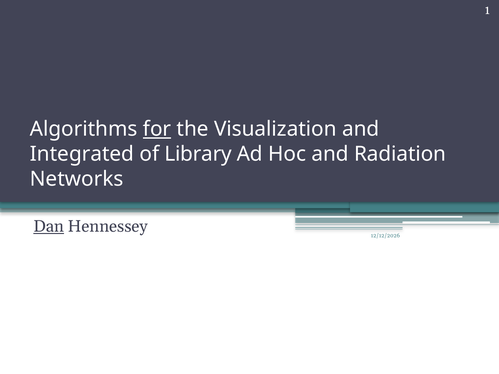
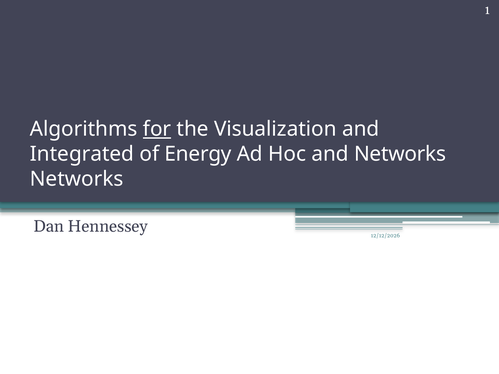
Library: Library -> Energy
and Radiation: Radiation -> Networks
Dan underline: present -> none
